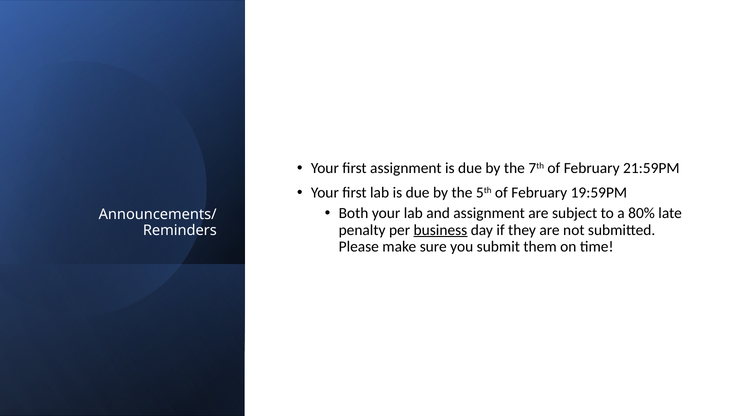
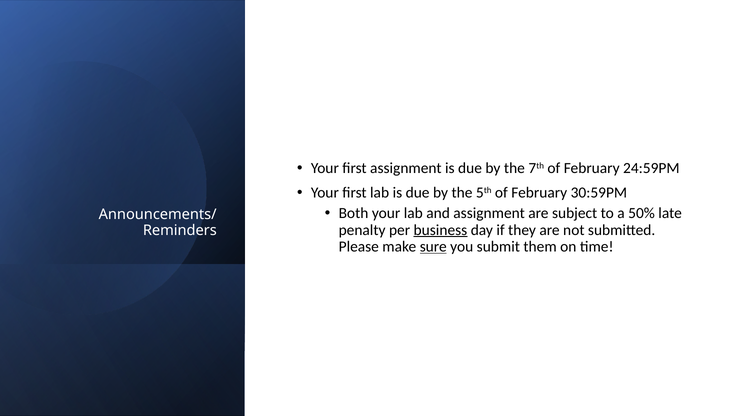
21:59PM: 21:59PM -> 24:59PM
19:59PM: 19:59PM -> 30:59PM
80%: 80% -> 50%
sure underline: none -> present
